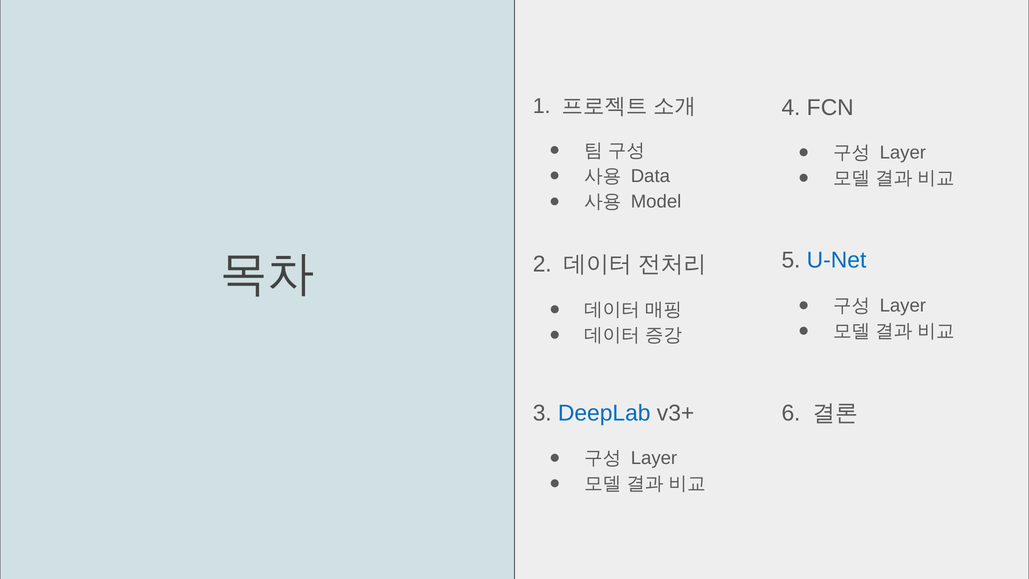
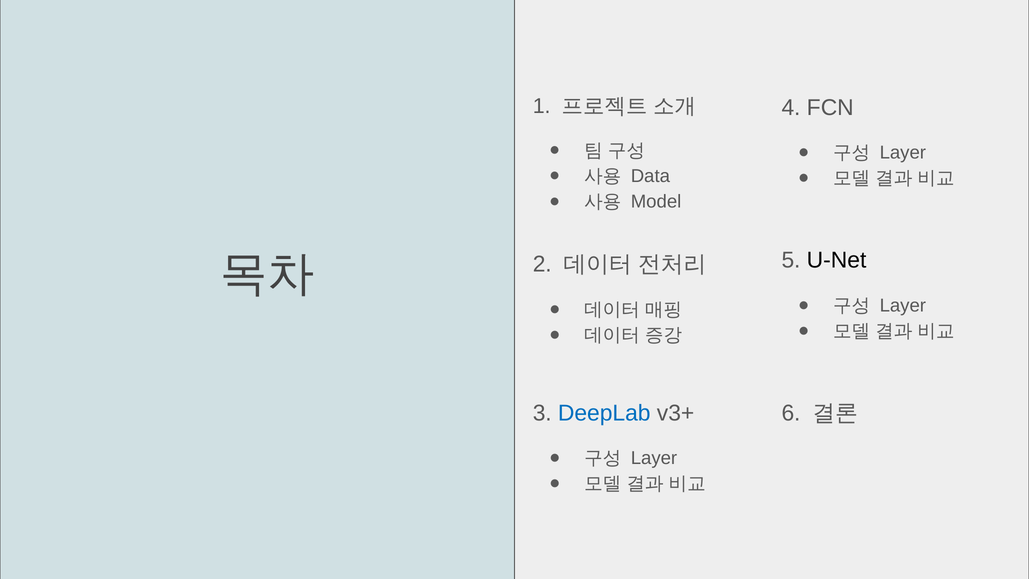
U-Net colour: blue -> black
